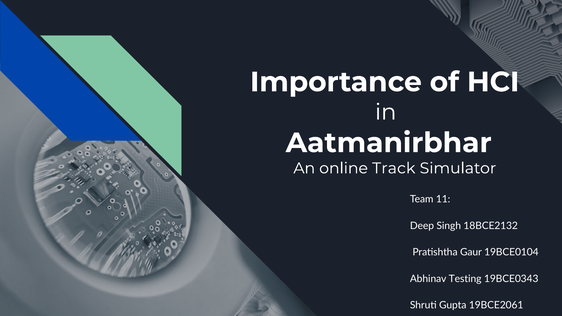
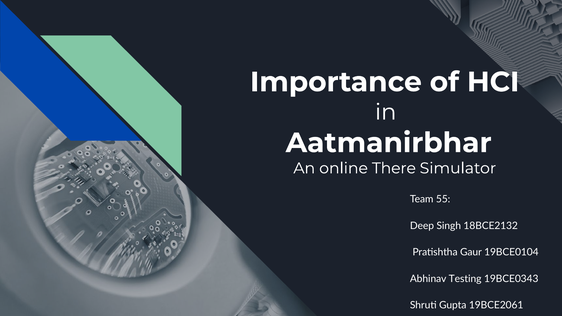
Track: Track -> There
11: 11 -> 55
